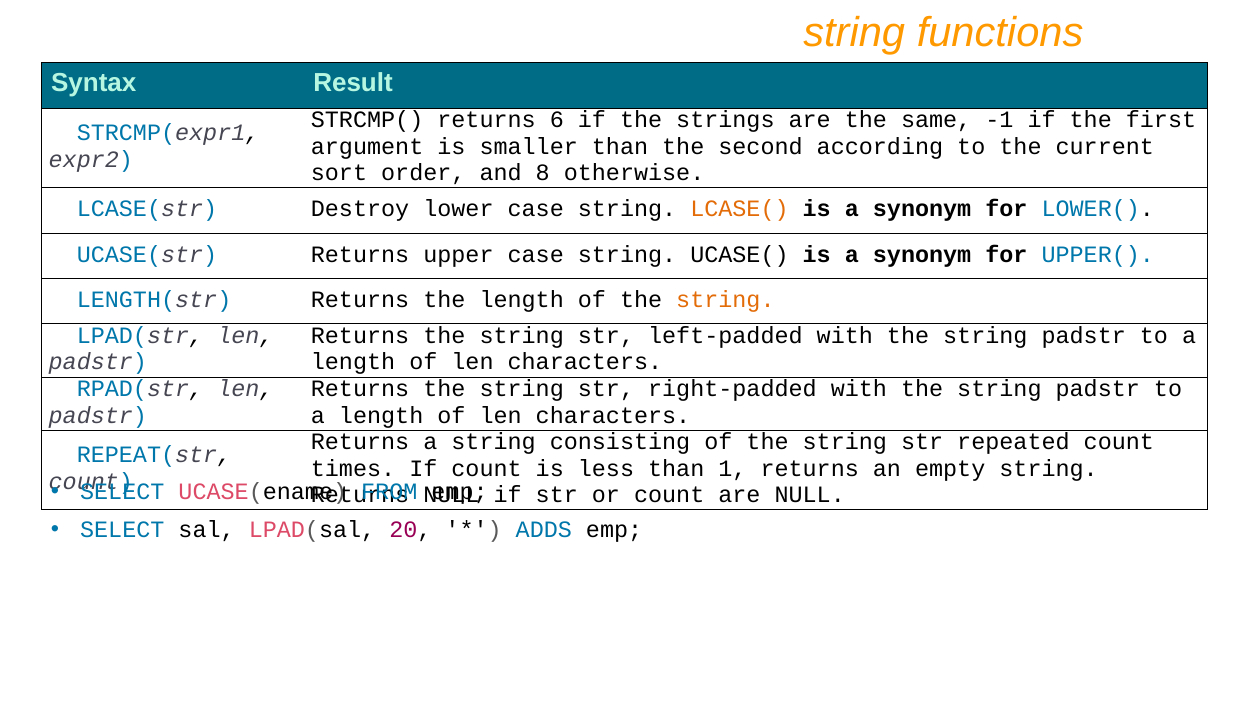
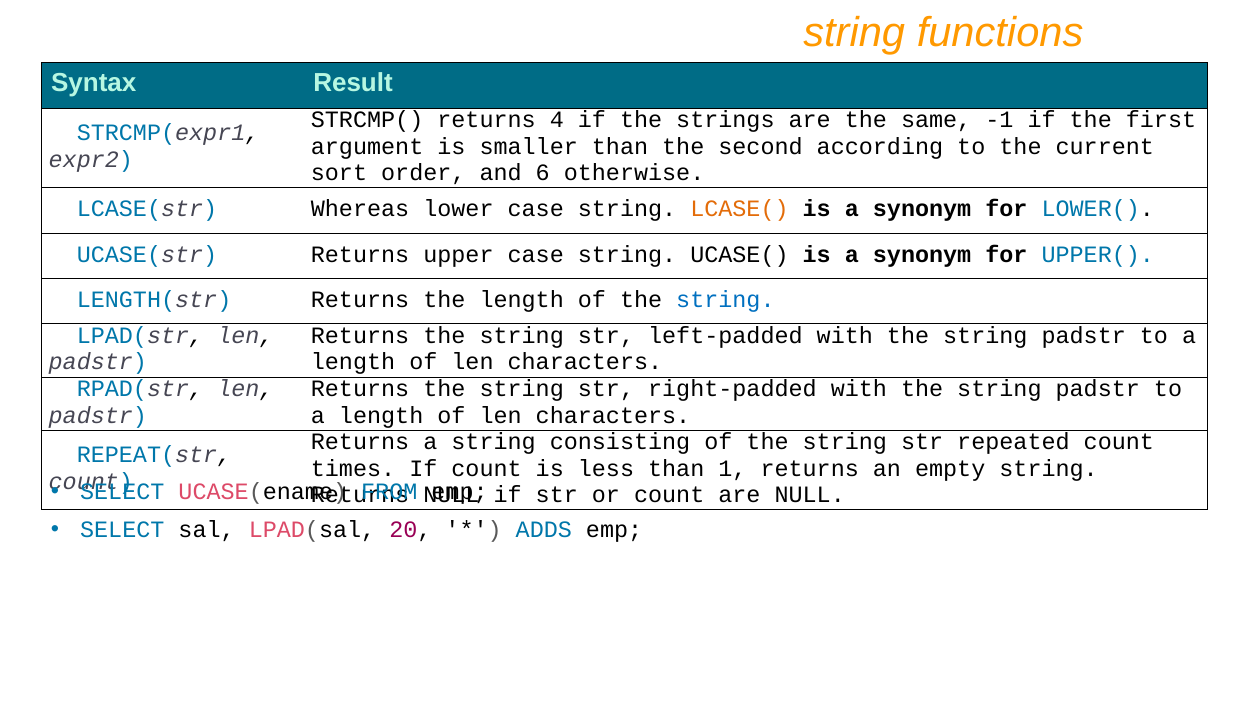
6: 6 -> 4
8: 8 -> 6
Destroy: Destroy -> Whereas
string at (725, 299) colour: orange -> blue
